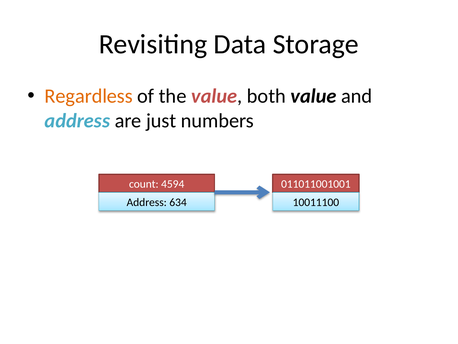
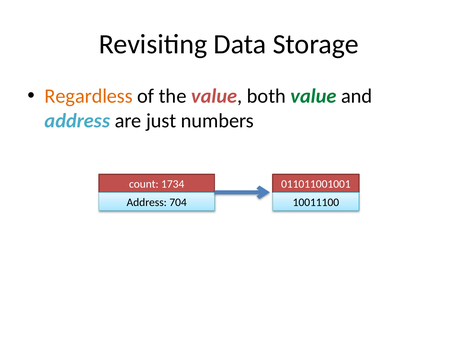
value at (314, 96) colour: black -> green
4594: 4594 -> 1734
634: 634 -> 704
